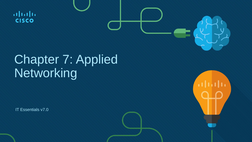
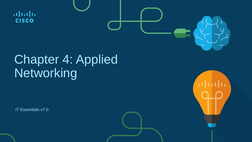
7: 7 -> 4
